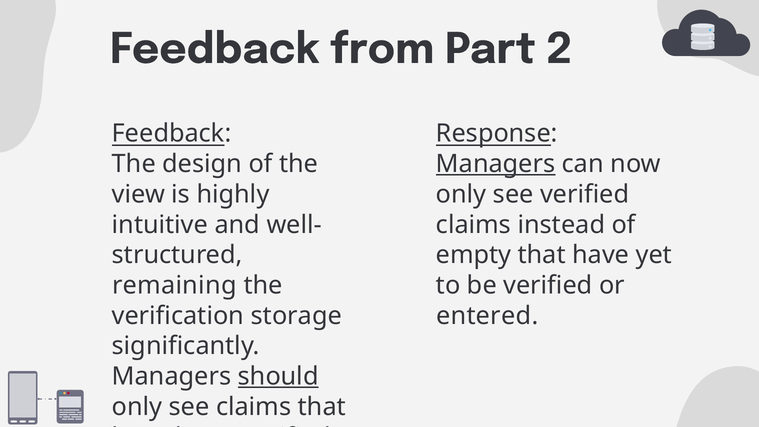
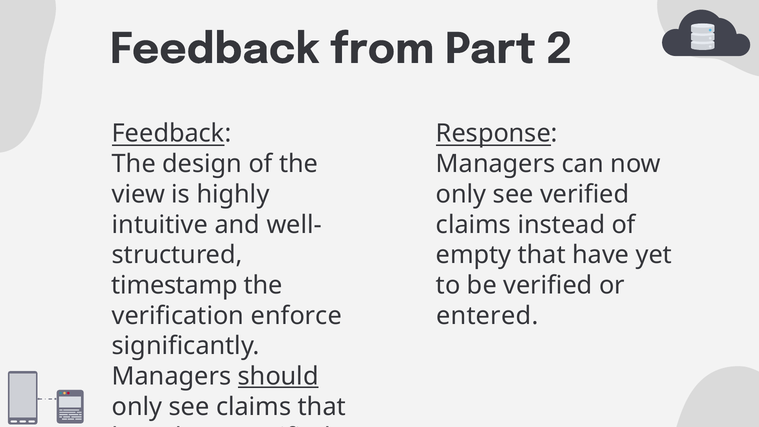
Managers at (496, 164) underline: present -> none
remaining: remaining -> timestamp
storage: storage -> enforce
